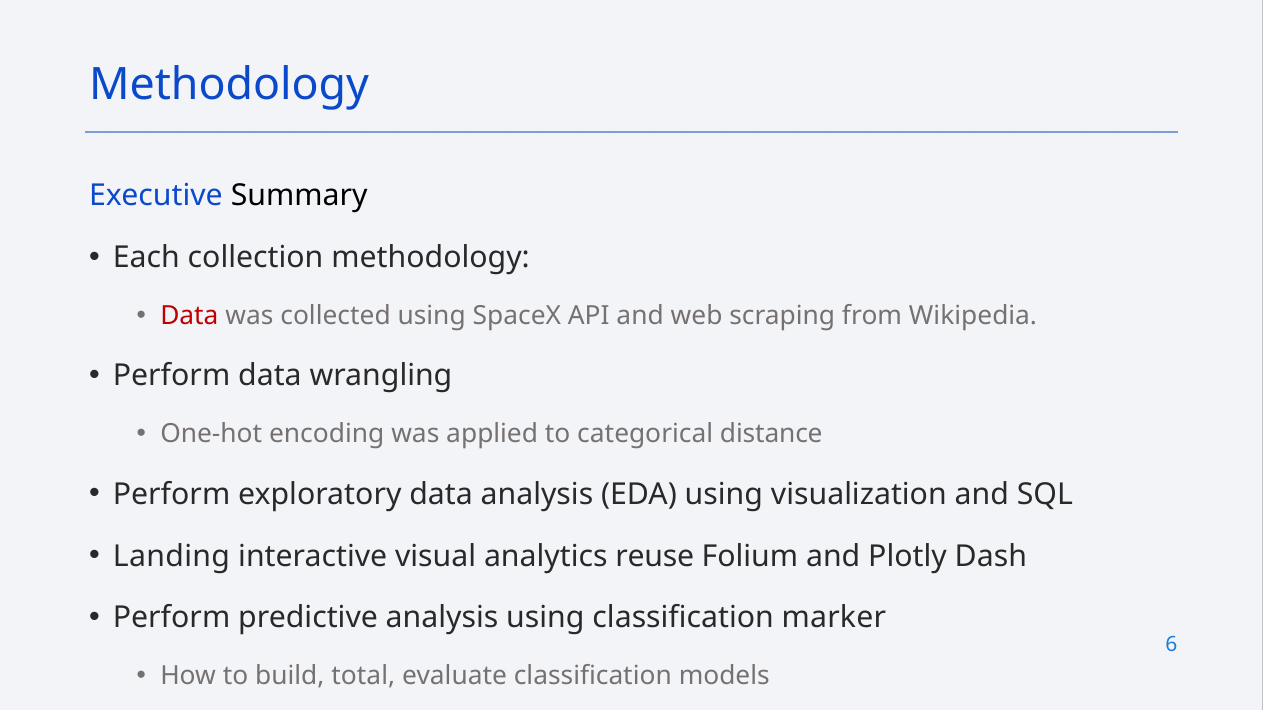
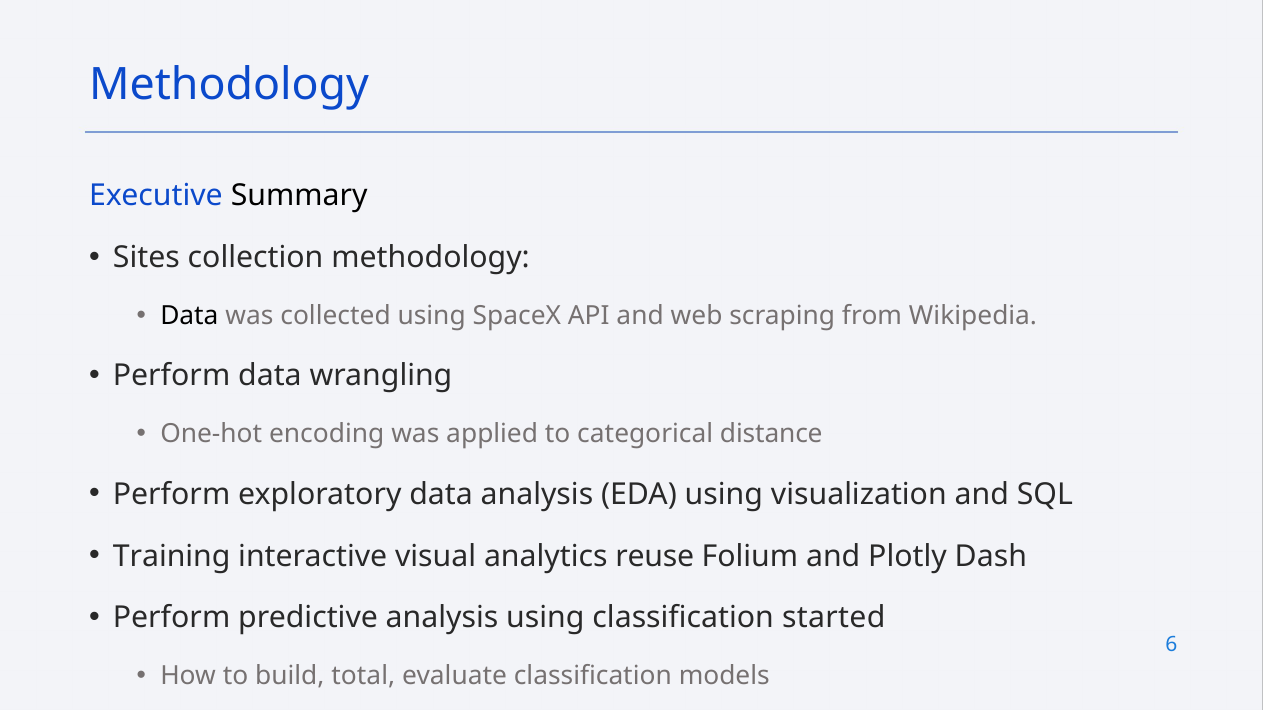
Each: Each -> Sites
Data at (189, 316) colour: red -> black
Landing: Landing -> Training
marker: marker -> started
